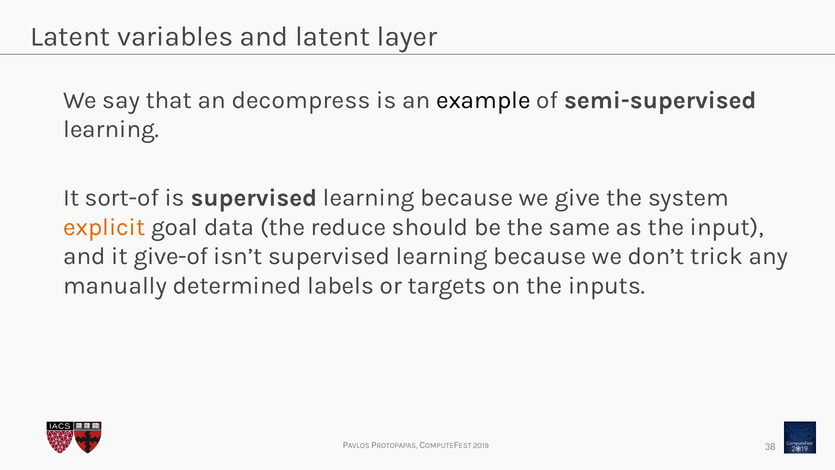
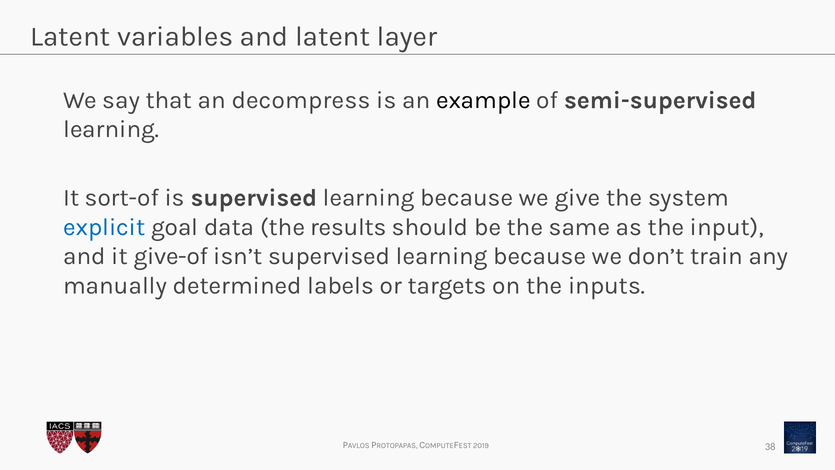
explicit colour: orange -> blue
reduce: reduce -> results
trick: trick -> train
